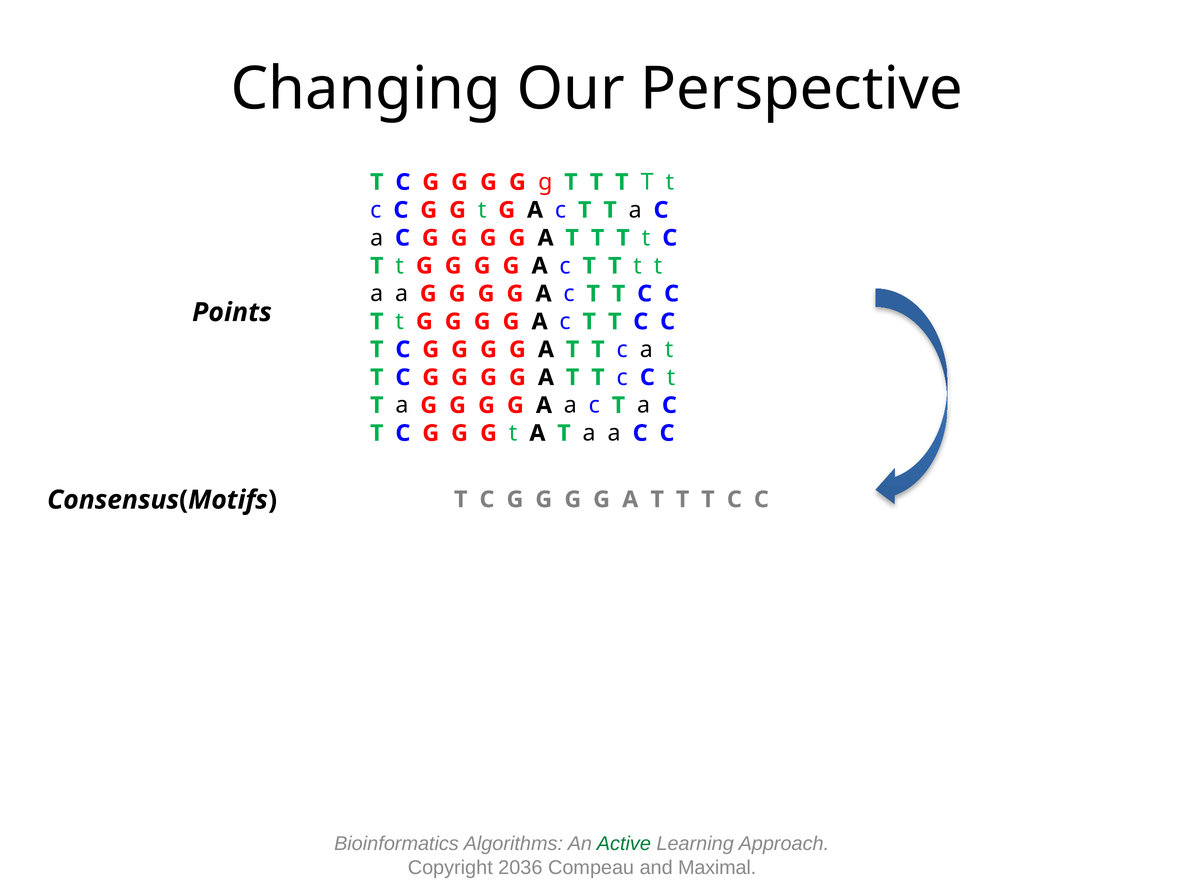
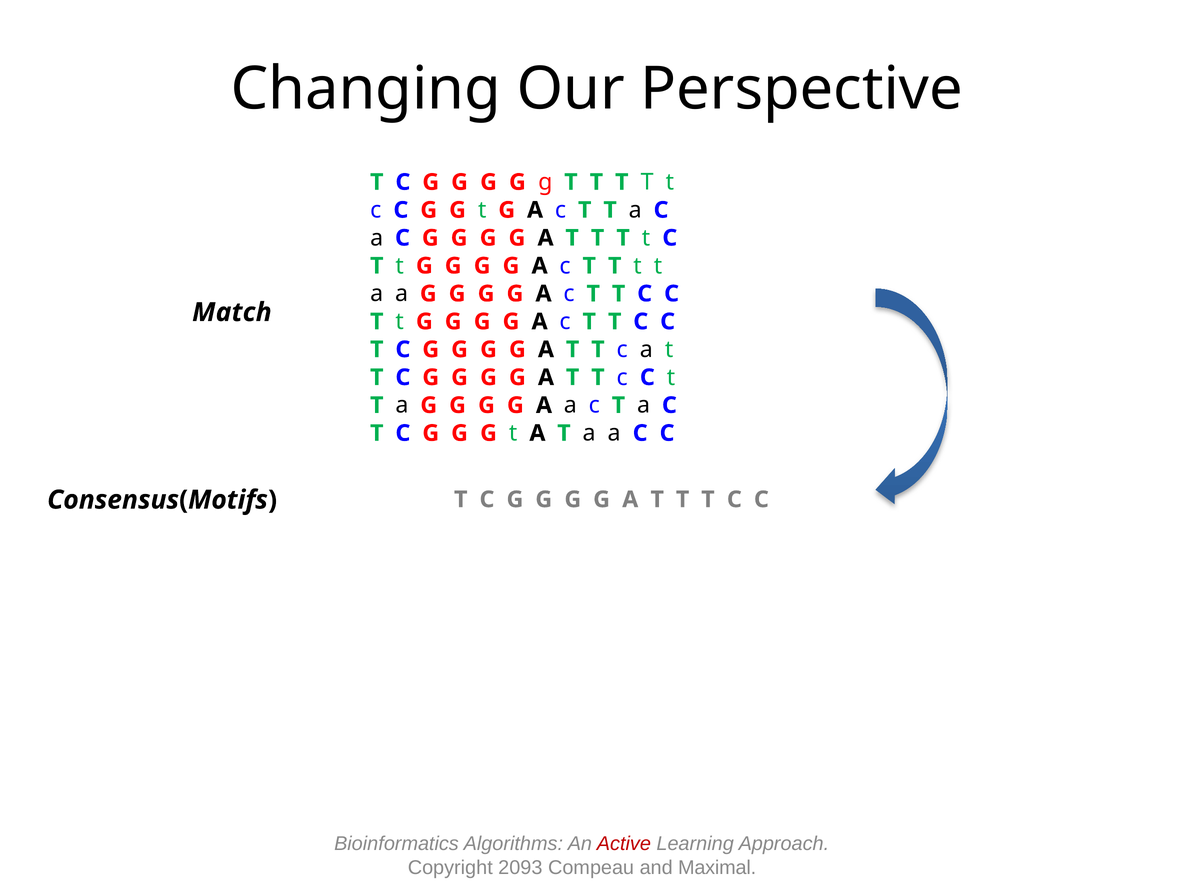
Points: Points -> Match
Active colour: green -> red
2036: 2036 -> 2093
